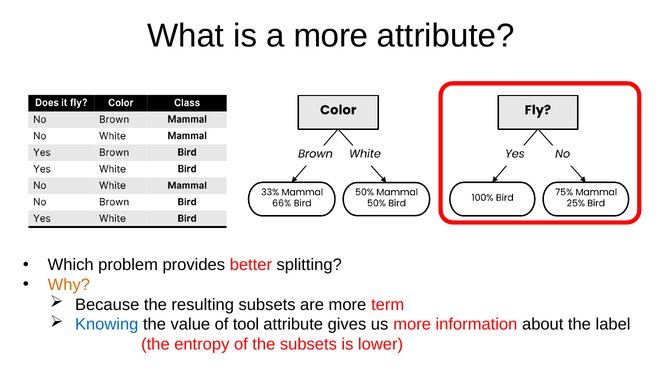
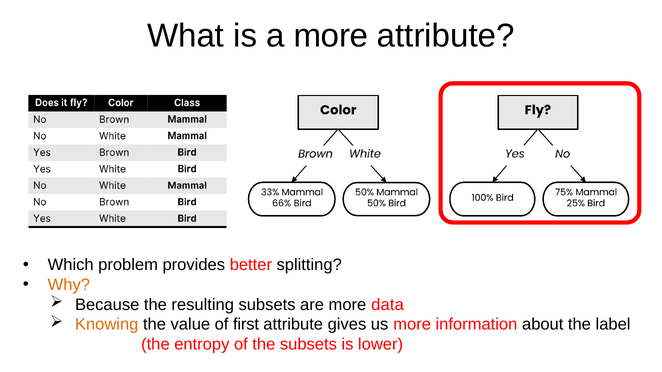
term: term -> data
Knowing colour: blue -> orange
tool: tool -> first
